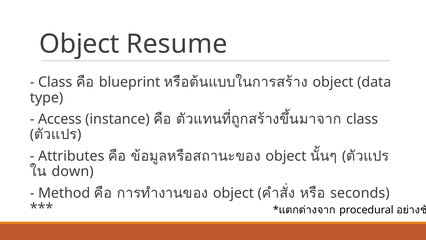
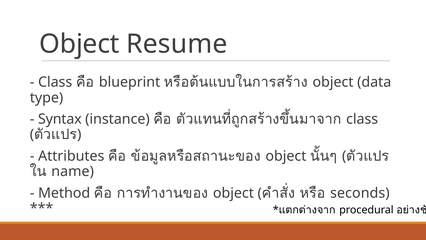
Access: Access -> Syntax
down: down -> name
